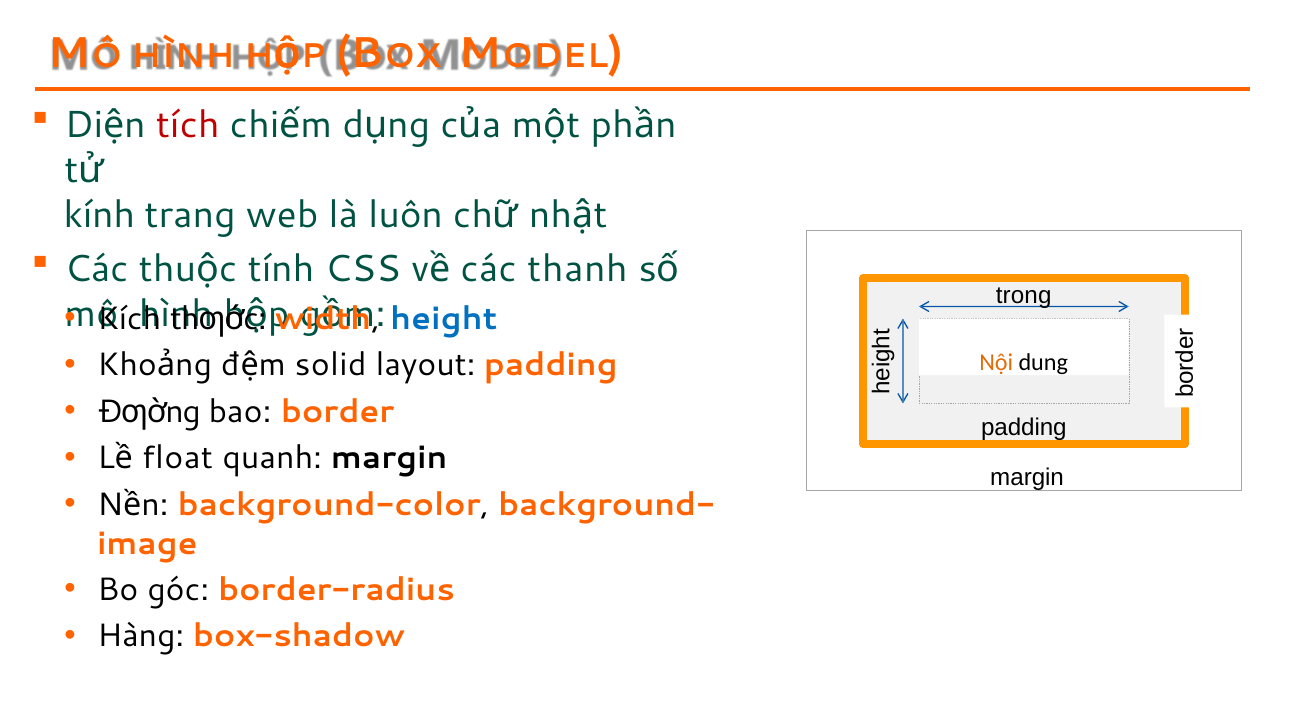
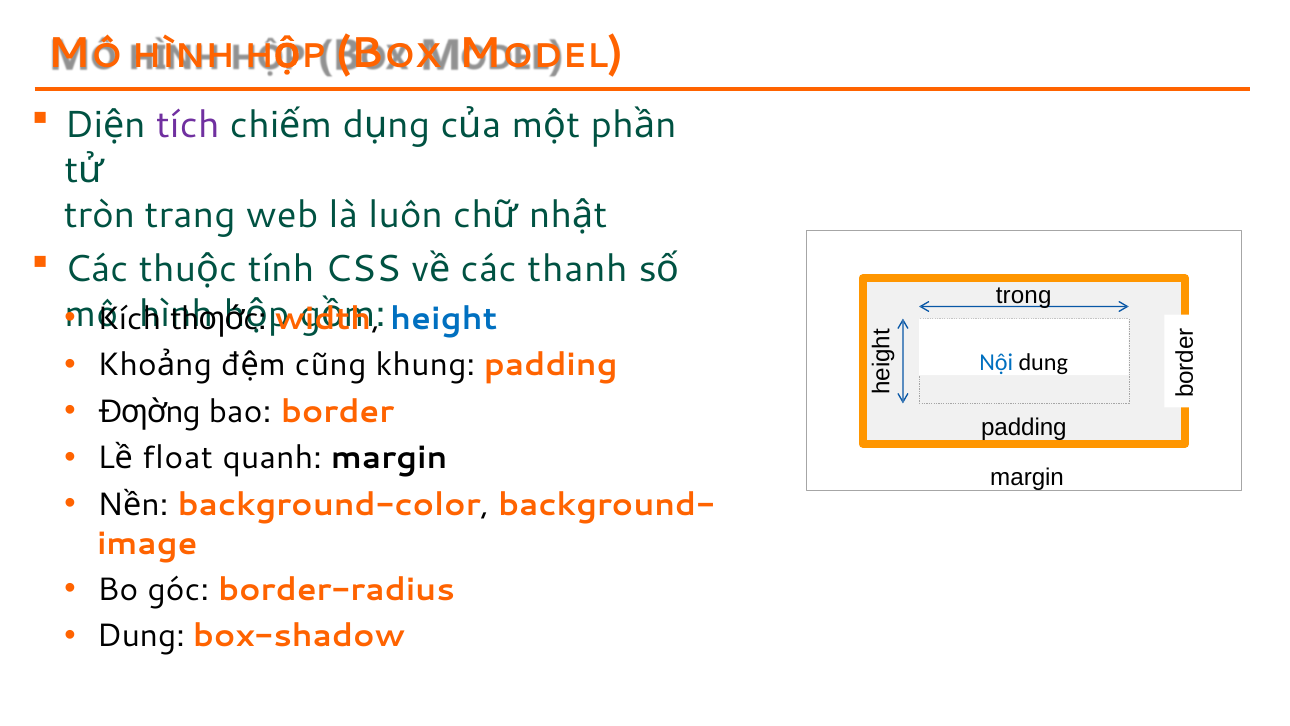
tích colour: red -> purple
kính: kính -> tròn
solid: solid -> cũng
Nội colour: orange -> blue
layout: layout -> khung
Hàng at (141, 636): Hàng -> Dung
